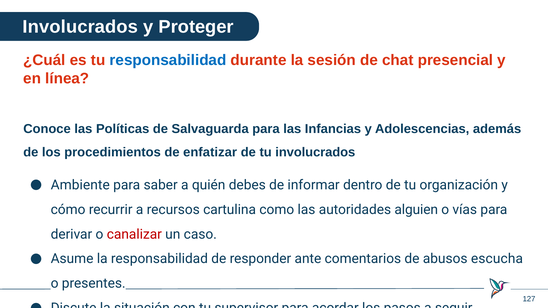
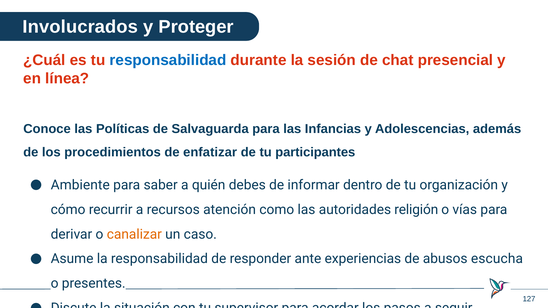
tu involucrados: involucrados -> participantes
cartulina: cartulina -> atención
alguien: alguien -> religión
canalizar colour: red -> orange
comentarios: comentarios -> experiencias
